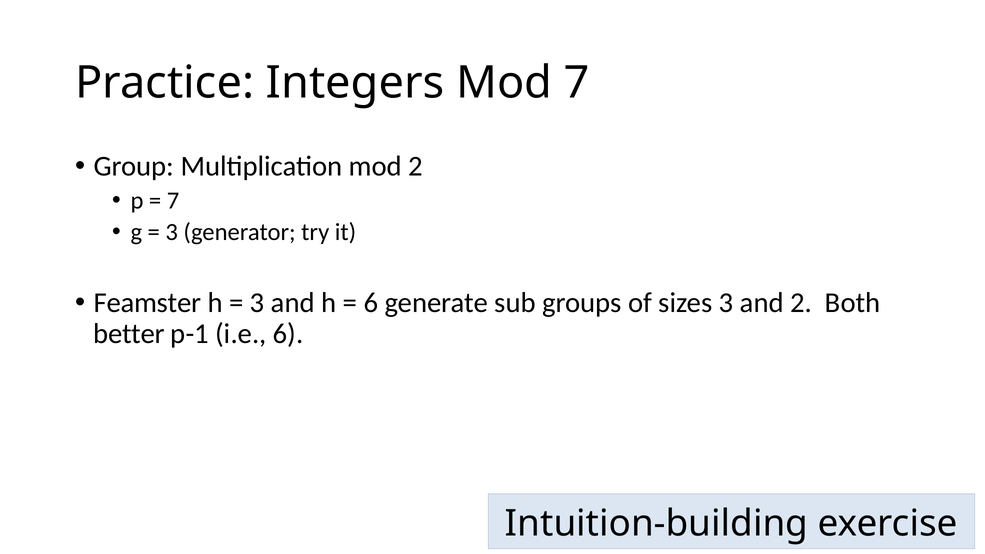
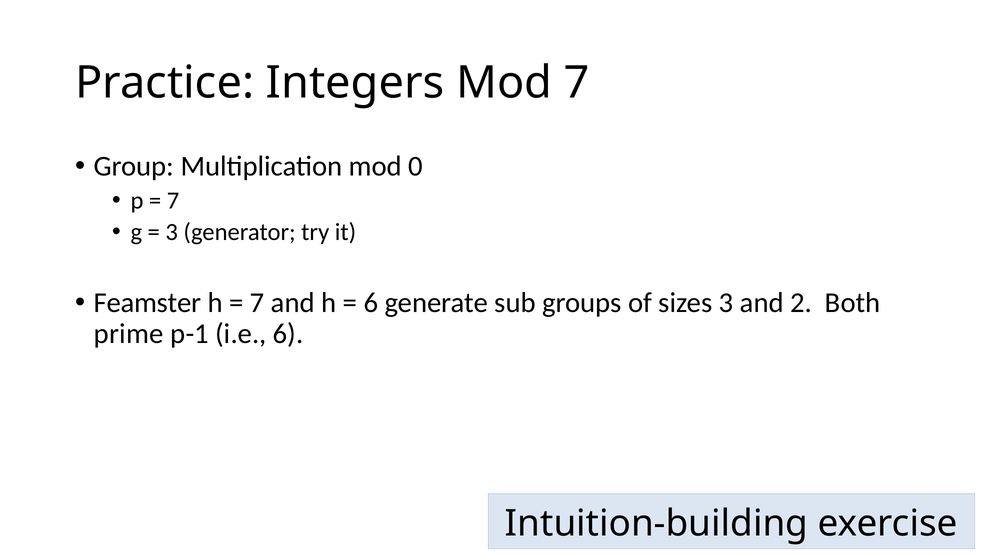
mod 2: 2 -> 0
3 at (257, 303): 3 -> 7
better: better -> prime
